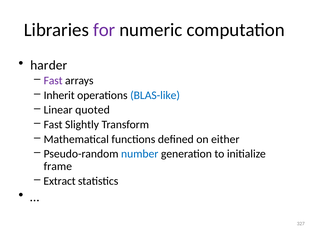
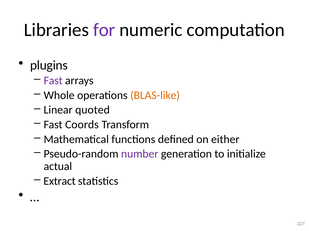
harder: harder -> plugins
Inherit: Inherit -> Whole
BLAS-like colour: blue -> orange
Slightly: Slightly -> Coords
number colour: blue -> purple
frame: frame -> actual
